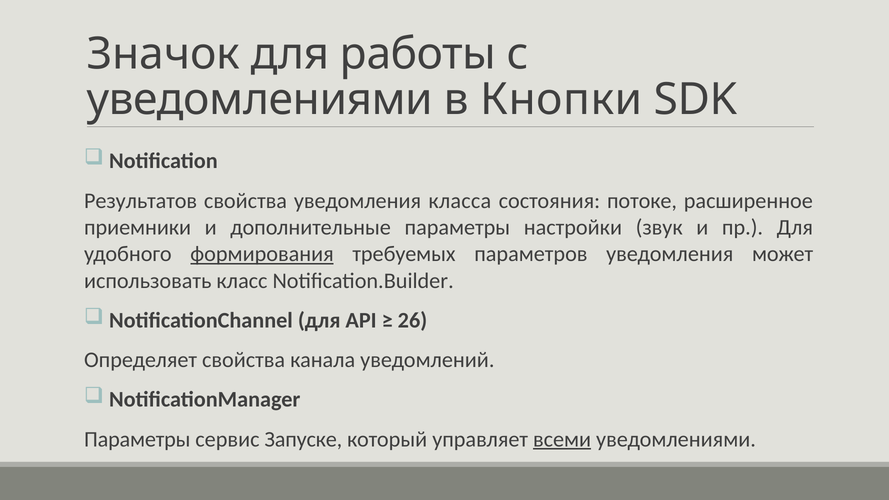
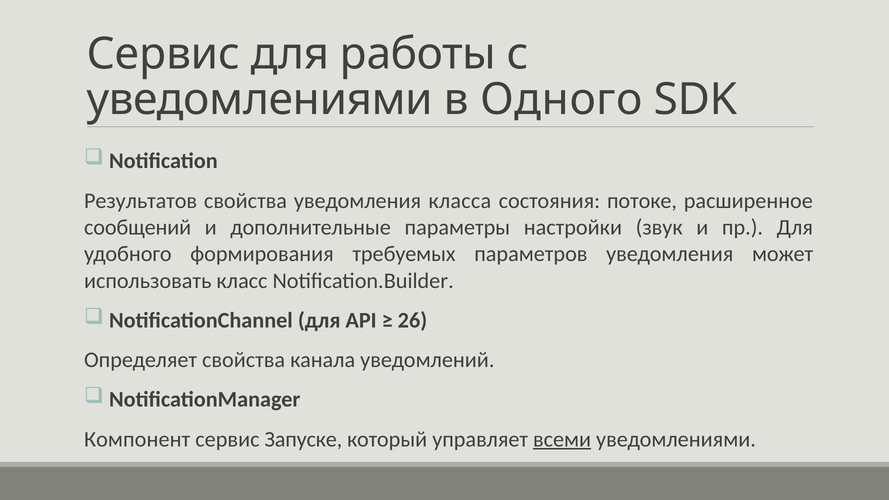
Значок at (163, 54): Значок -> Сервис
Кнопки: Кнопки -> Одного
приемники: приемники -> сообщений
формирования underline: present -> none
Параметры at (137, 439): Параметры -> Компонент
